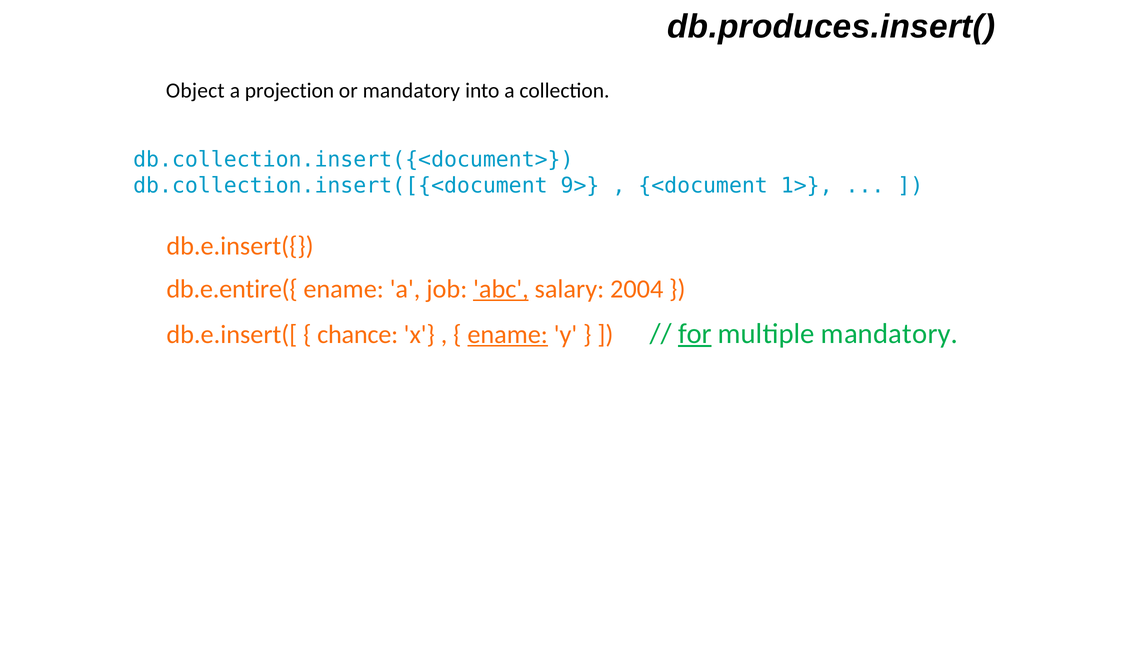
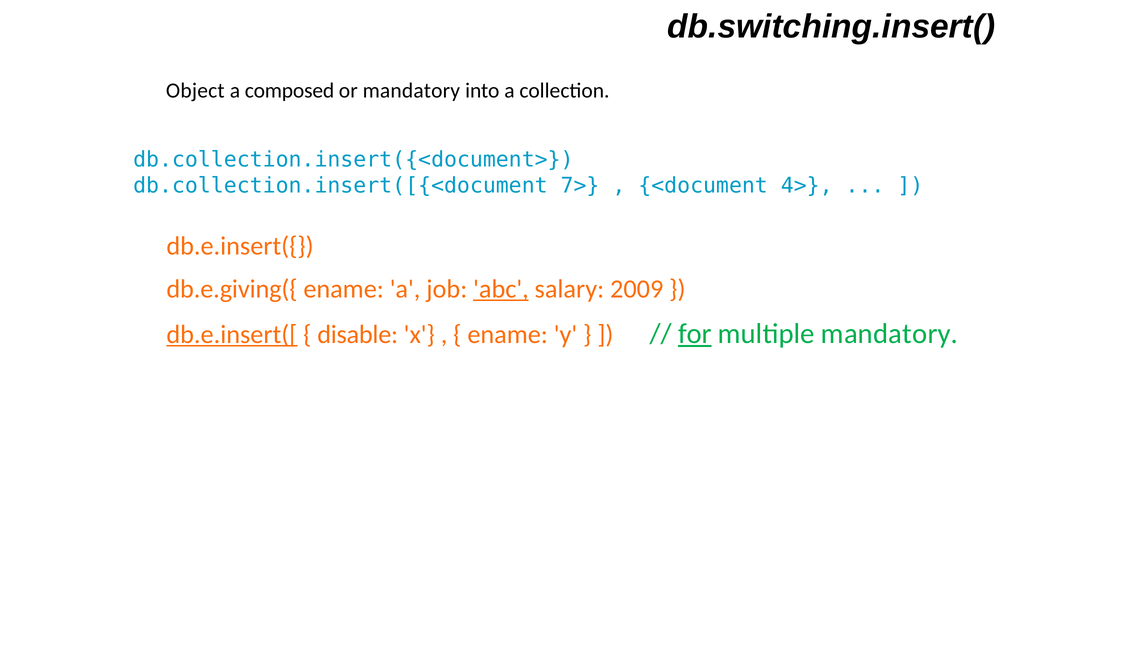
db.produces.insert(: db.produces.insert( -> db.switching.insert(
projection: projection -> composed
9>: 9> -> 7>
1>: 1> -> 4>
db.e.entire({: db.e.entire({ -> db.e.giving({
2004: 2004 -> 2009
db.e.insert([ underline: none -> present
chance: chance -> disable
ename at (508, 334) underline: present -> none
